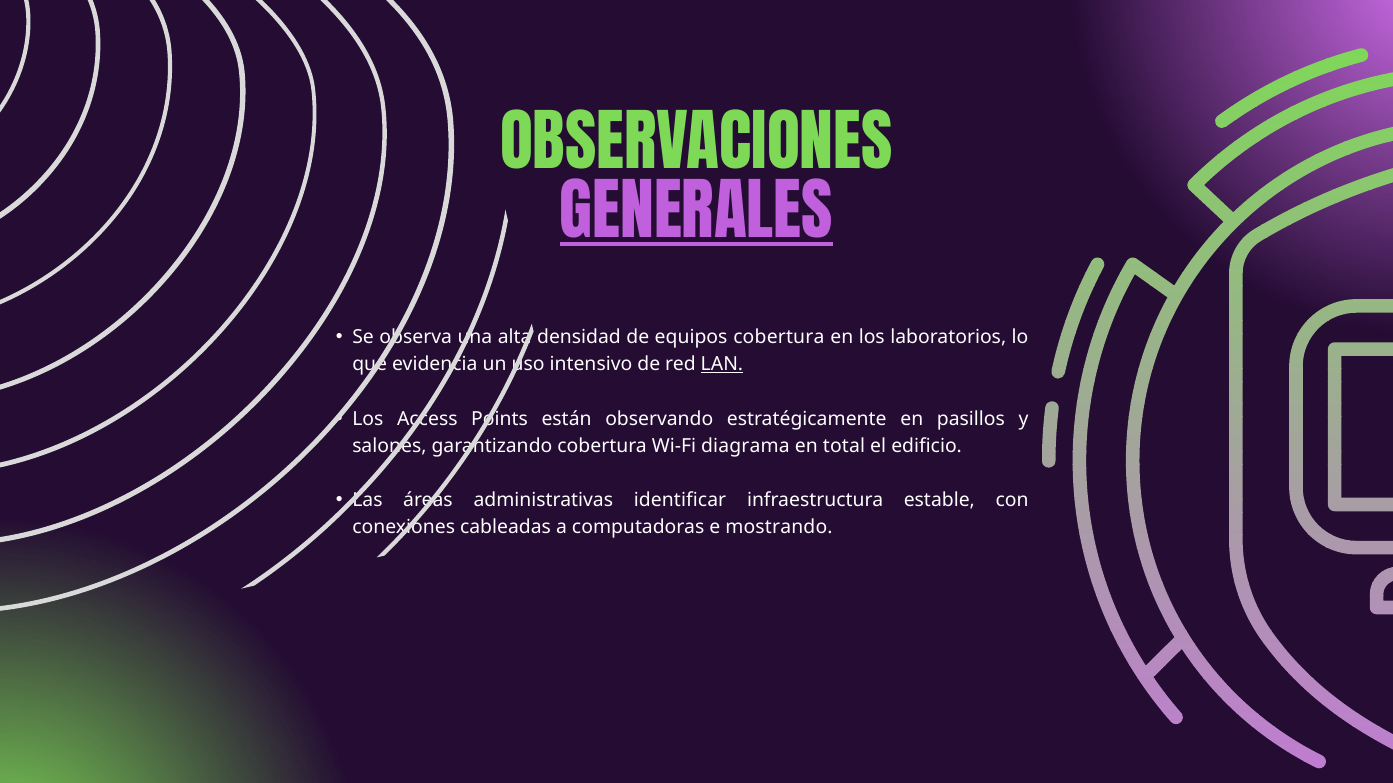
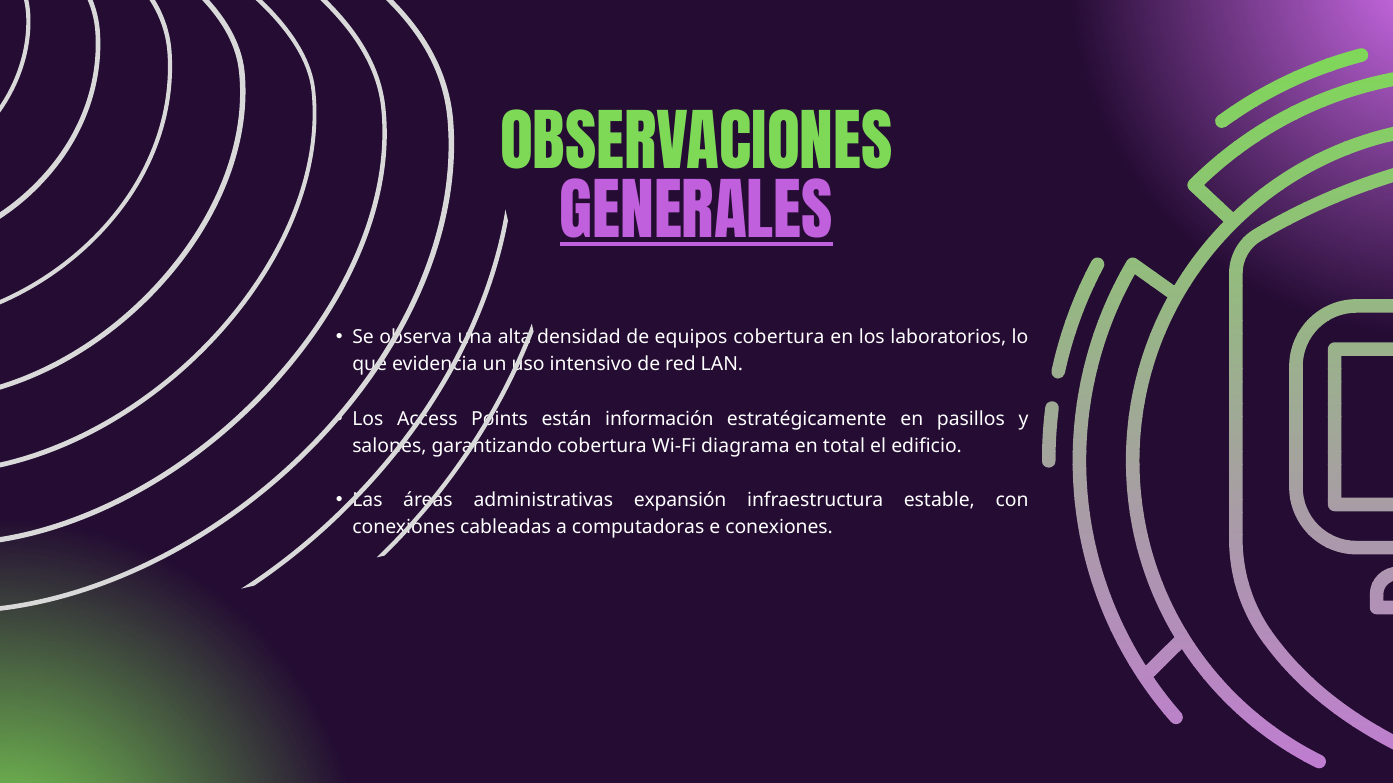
LAN underline: present -> none
observando: observando -> información
identificar: identificar -> expansión
e mostrando: mostrando -> conexiones
